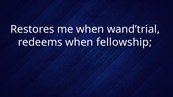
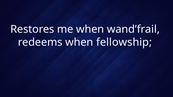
wand’trial: wand’trial -> wand’frail
